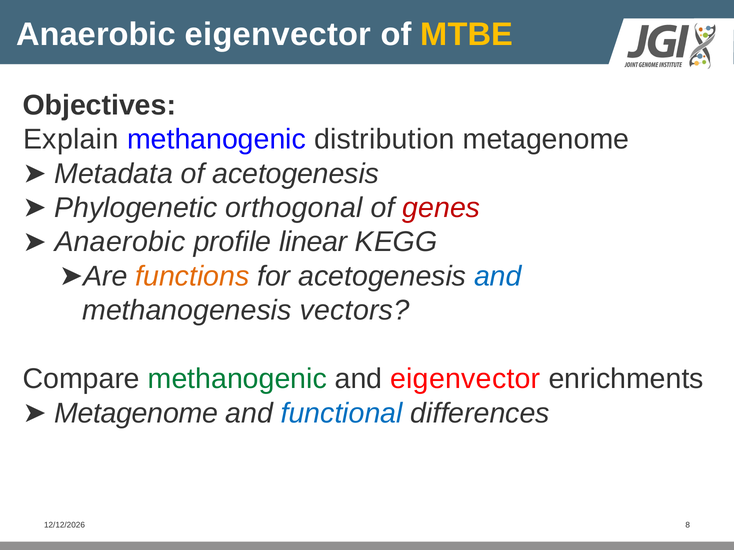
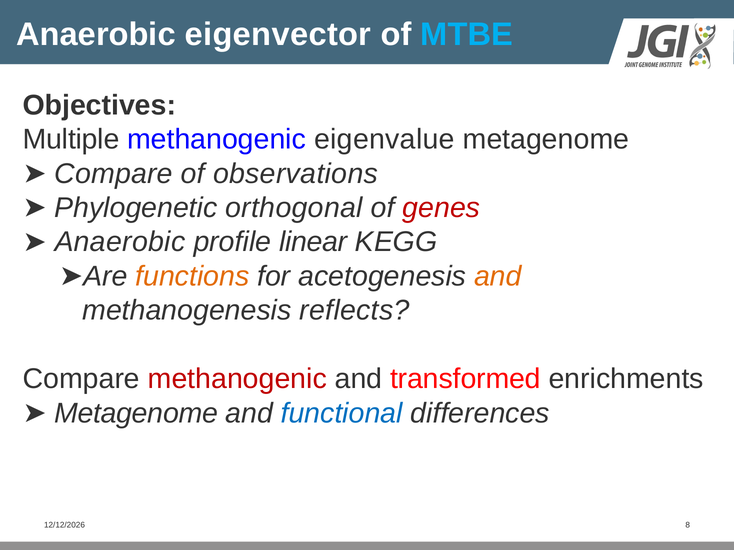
MTBE colour: yellow -> light blue
Explain: Explain -> Multiple
distribution: distribution -> eigenvalue
Metadata at (114, 174): Metadata -> Compare
of acetogenesis: acetogenesis -> observations
and at (498, 277) colour: blue -> orange
vectors: vectors -> reflects
methanogenic at (237, 379) colour: green -> red
and eigenvector: eigenvector -> transformed
